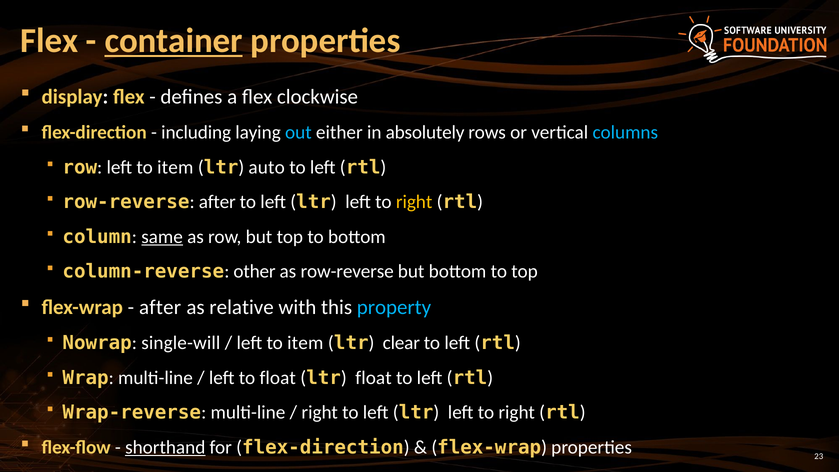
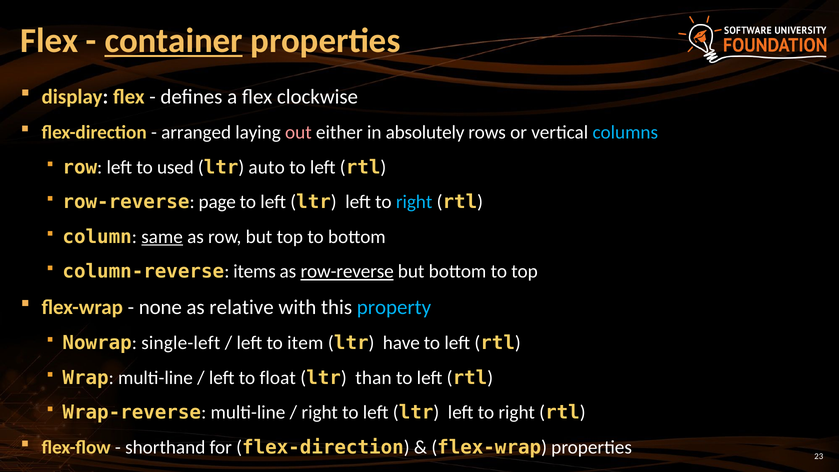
including: including -> arranged
out colour: light blue -> pink
row left to item: item -> used
row-reverse after: after -> page
right at (414, 202) colour: yellow -> light blue
other: other -> items
row-reverse at (347, 272) underline: none -> present
after at (160, 308): after -> none
single-will: single-will -> single-left
clear: clear -> have
ltr float: float -> than
shorthand underline: present -> none
